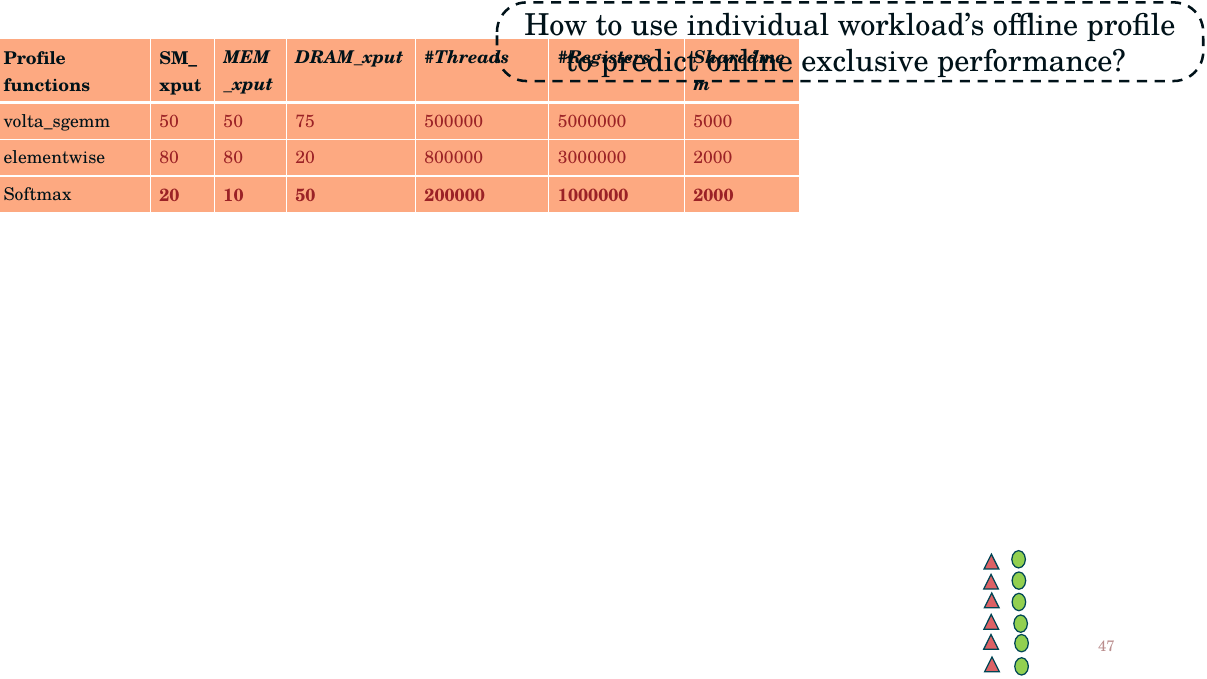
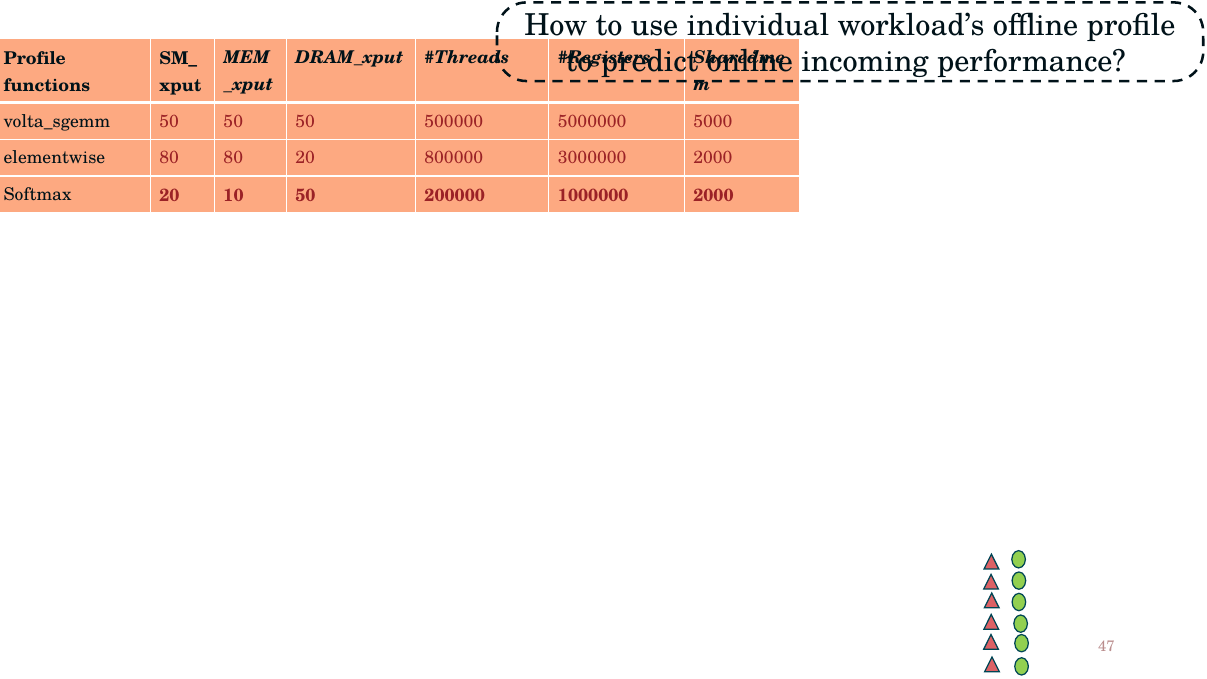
exclusive: exclusive -> incoming
50 50 75: 75 -> 50
